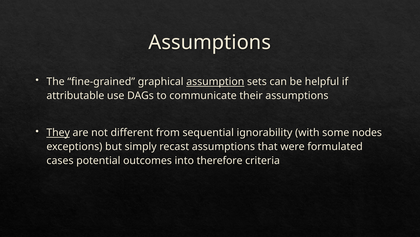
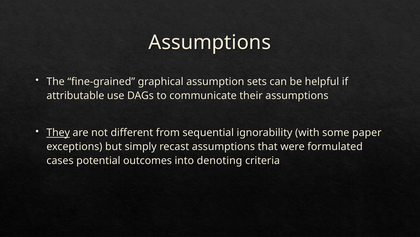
assumption underline: present -> none
nodes: nodes -> paper
therefore: therefore -> denoting
